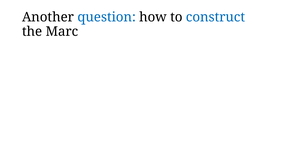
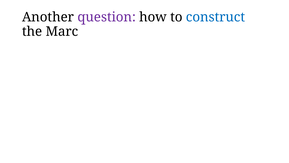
question colour: blue -> purple
